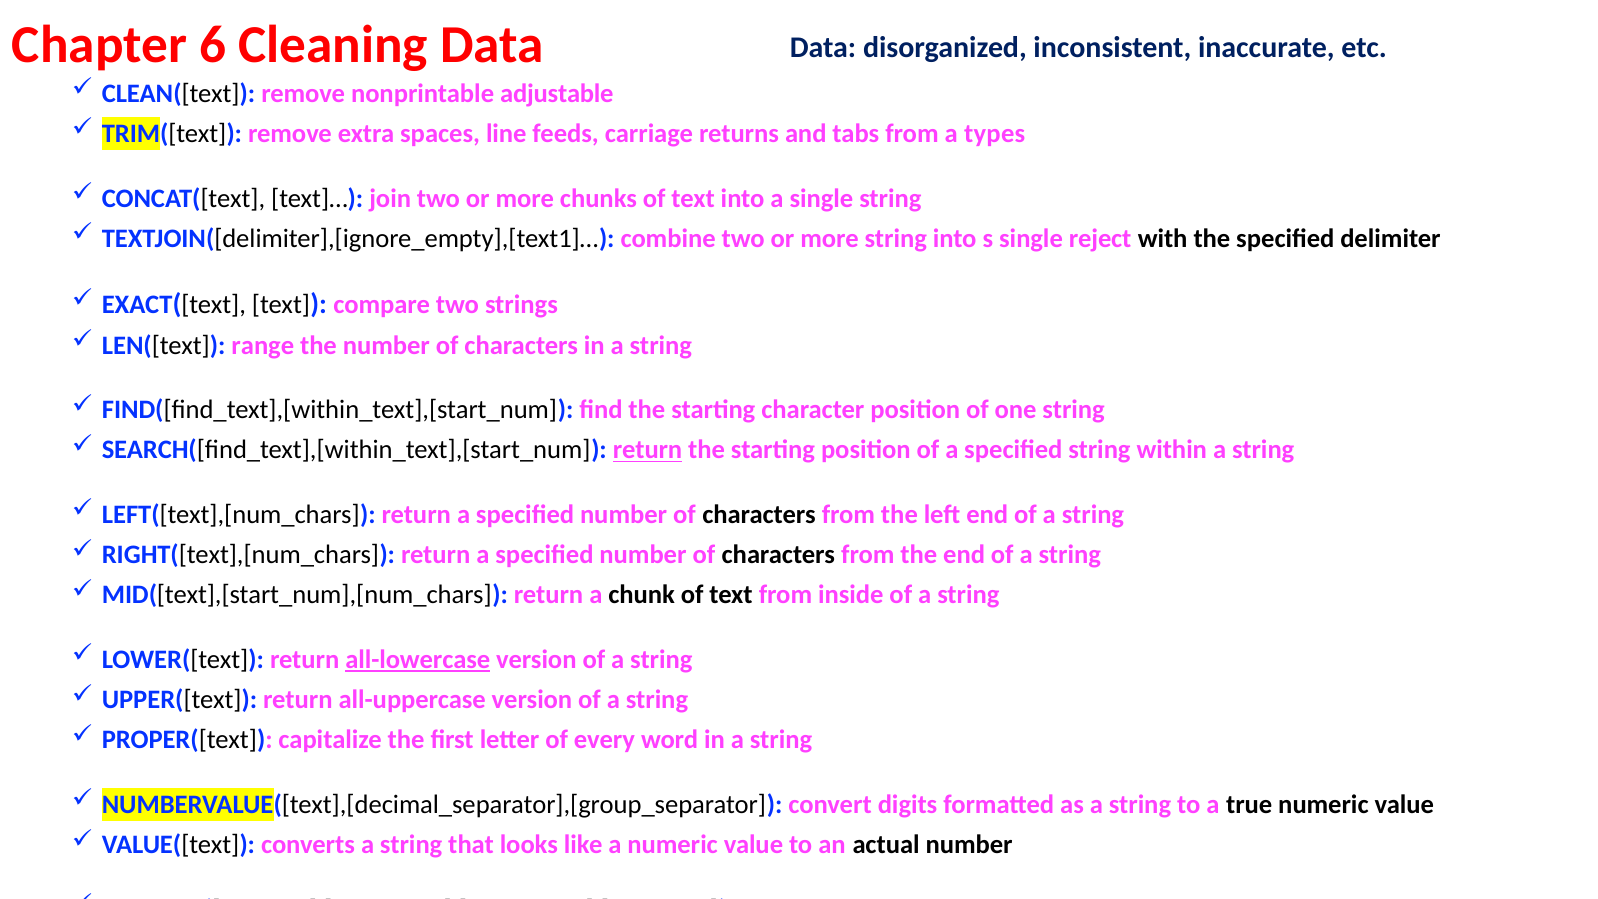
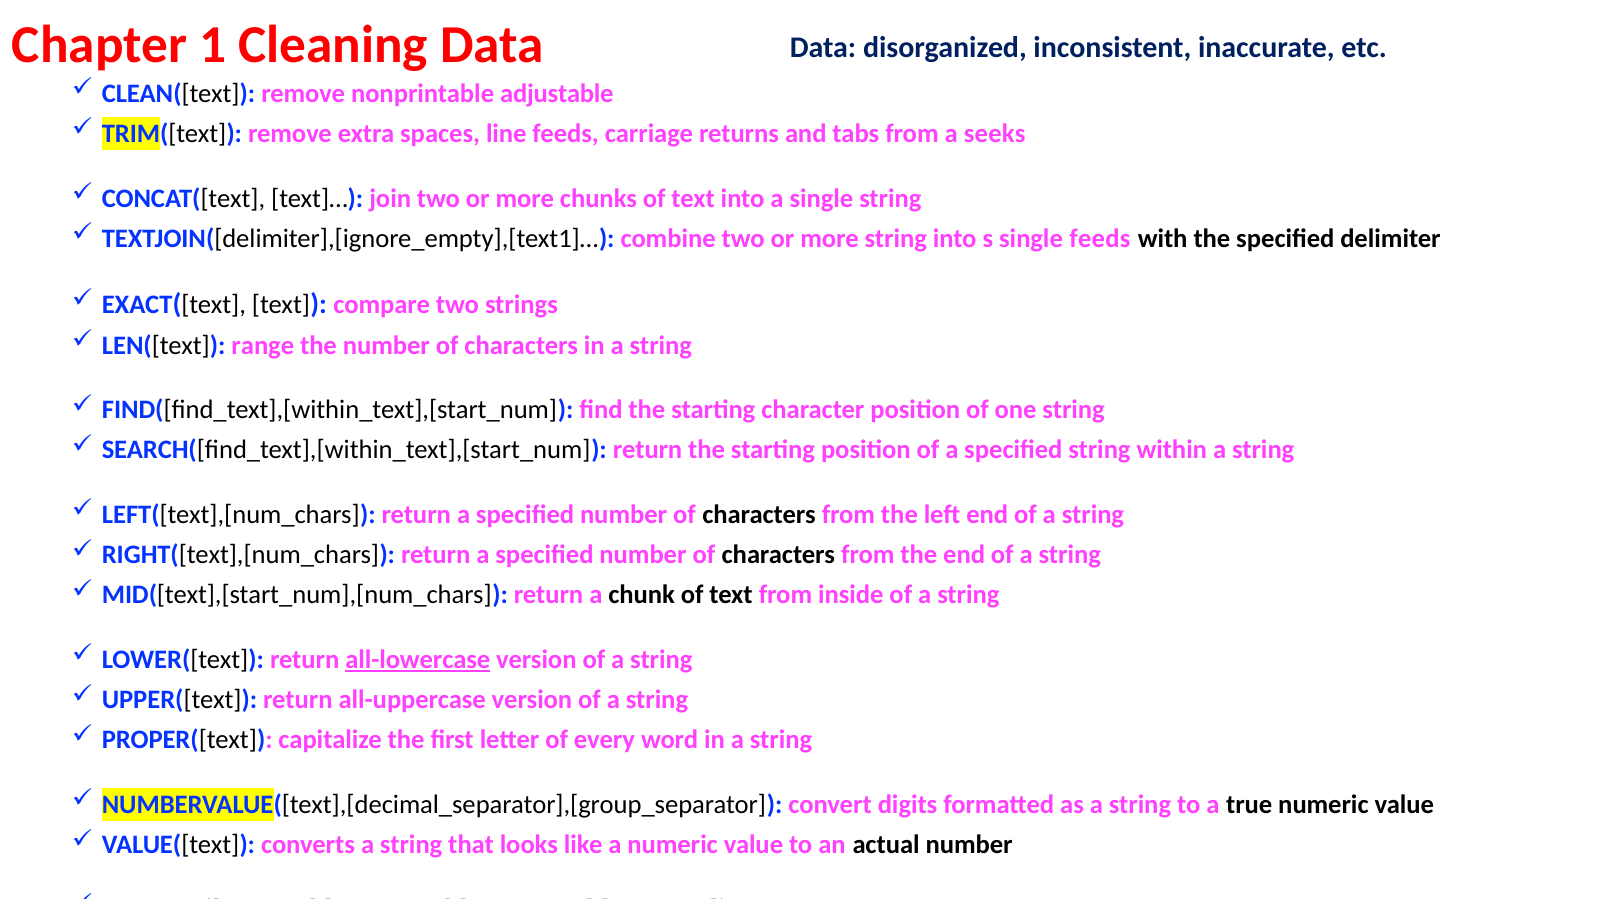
6: 6 -> 1
types: types -> seeks
single reject: reject -> feeds
return at (648, 450) underline: present -> none
